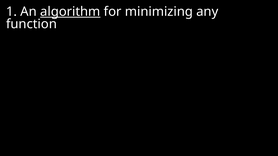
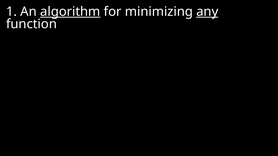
any underline: none -> present
